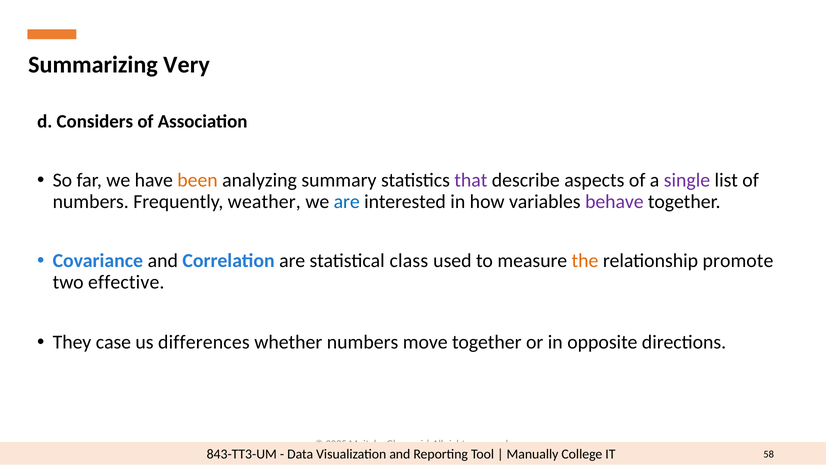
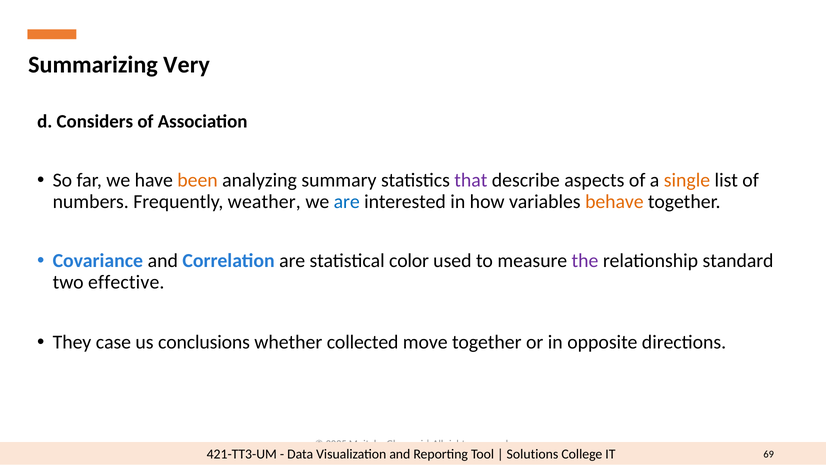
single colour: purple -> orange
behave colour: purple -> orange
class: class -> color
the colour: orange -> purple
promote: promote -> standard
differences: differences -> conclusions
whether numbers: numbers -> collected
843-TT3-UM: 843-TT3-UM -> 421-TT3-UM
Manually: Manually -> Solutions
58: 58 -> 69
